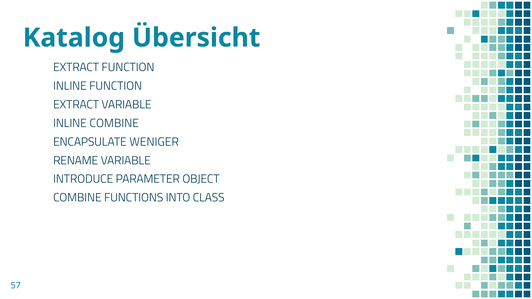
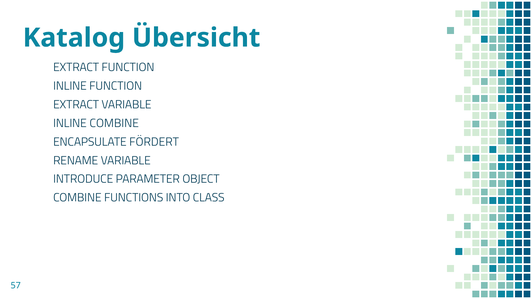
WENIGER: WENIGER -> FÖRDERT
